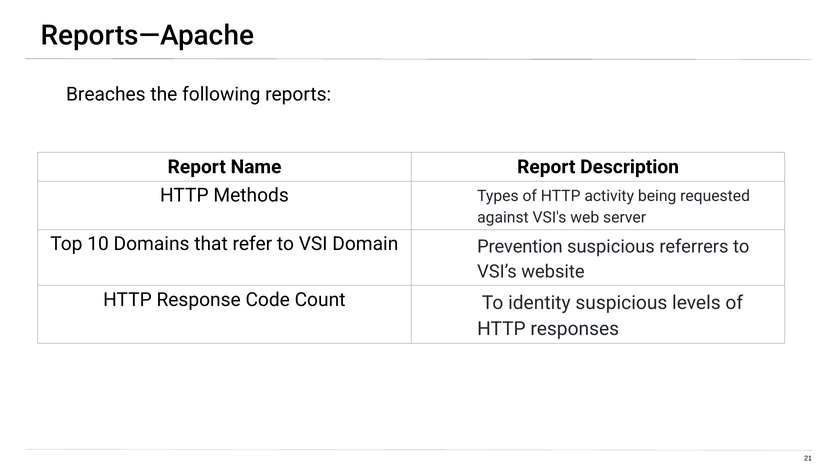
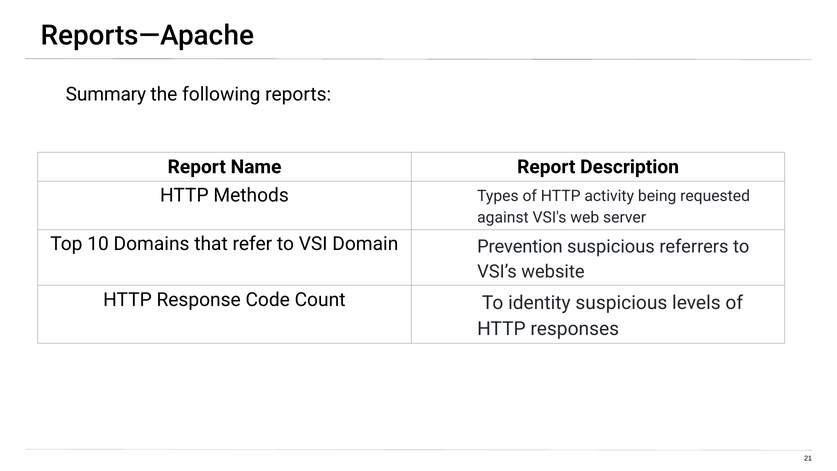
Breaches: Breaches -> Summary
